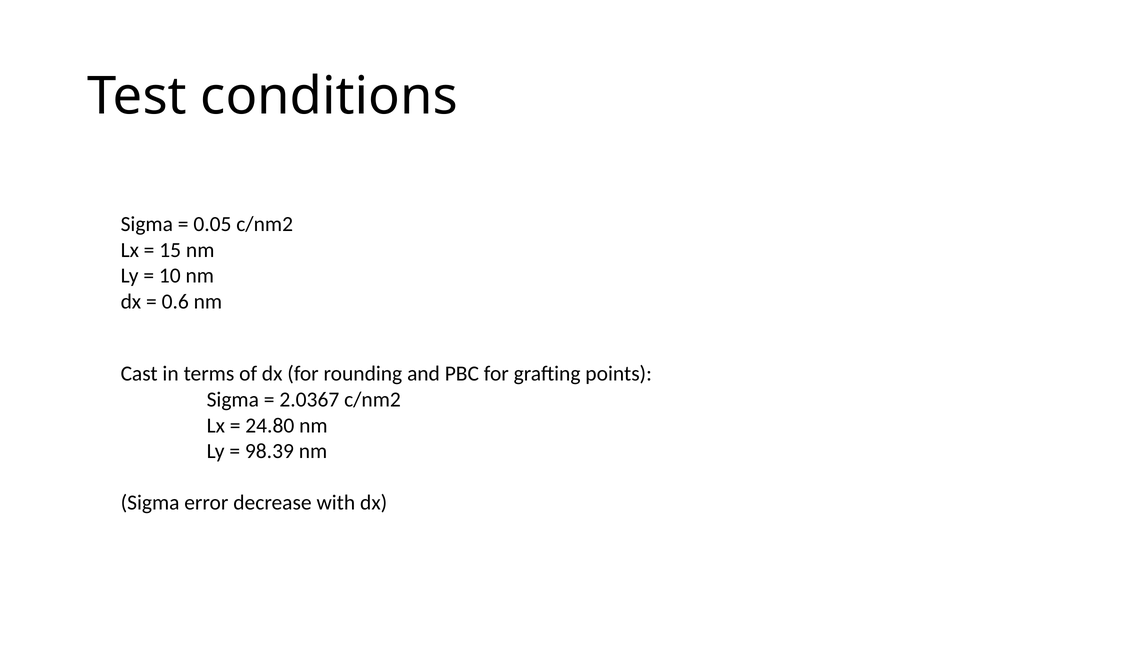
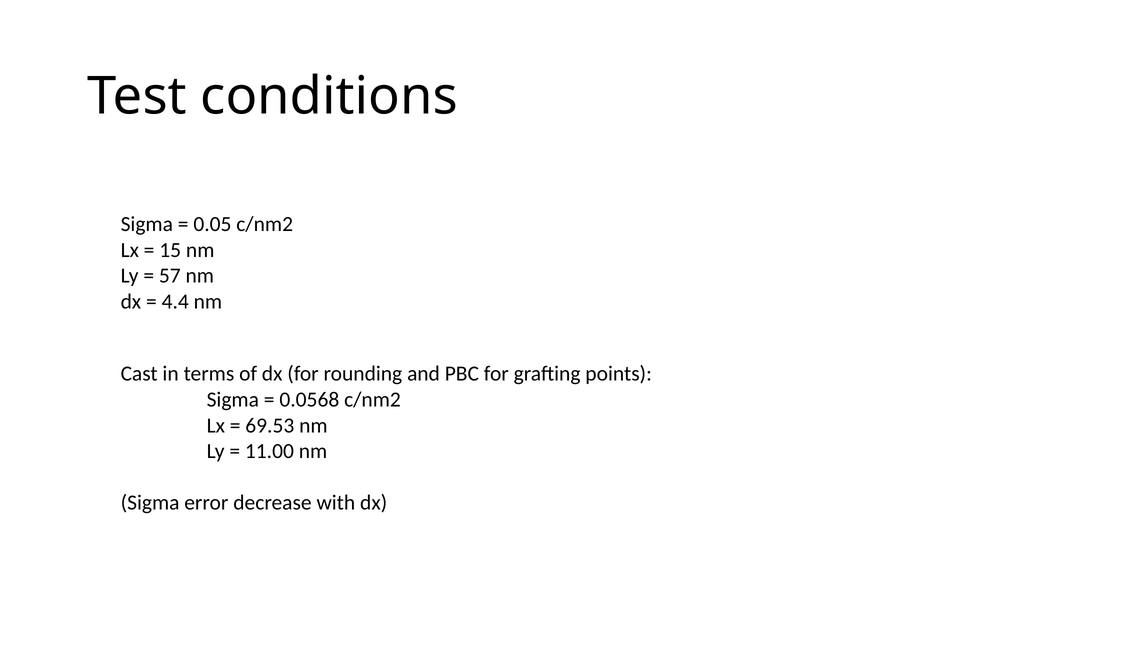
10: 10 -> 57
0.6: 0.6 -> 4.4
2.0367: 2.0367 -> 0.0568
24.80: 24.80 -> 69.53
98.39: 98.39 -> 11.00
